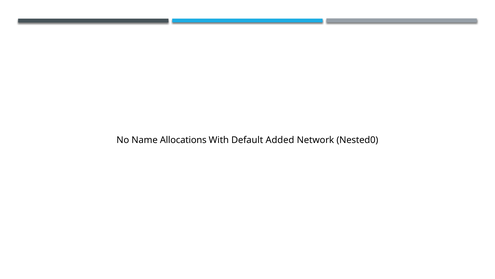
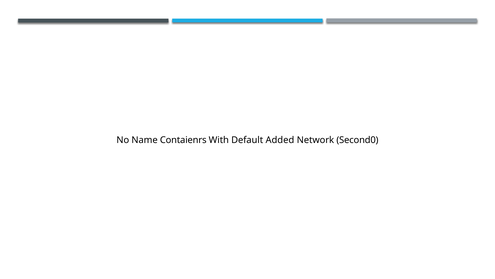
Allocations: Allocations -> Contaienrs
Nested0: Nested0 -> Second0
